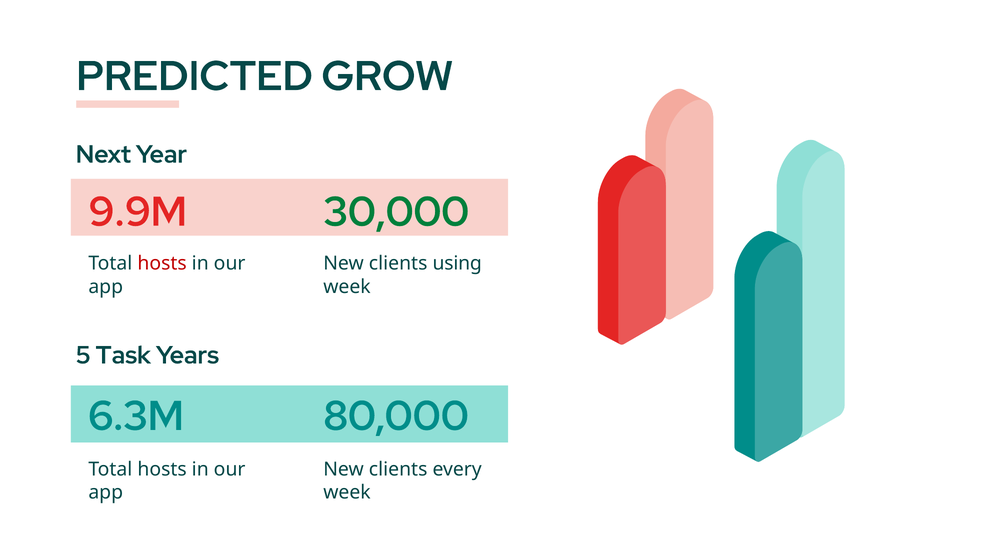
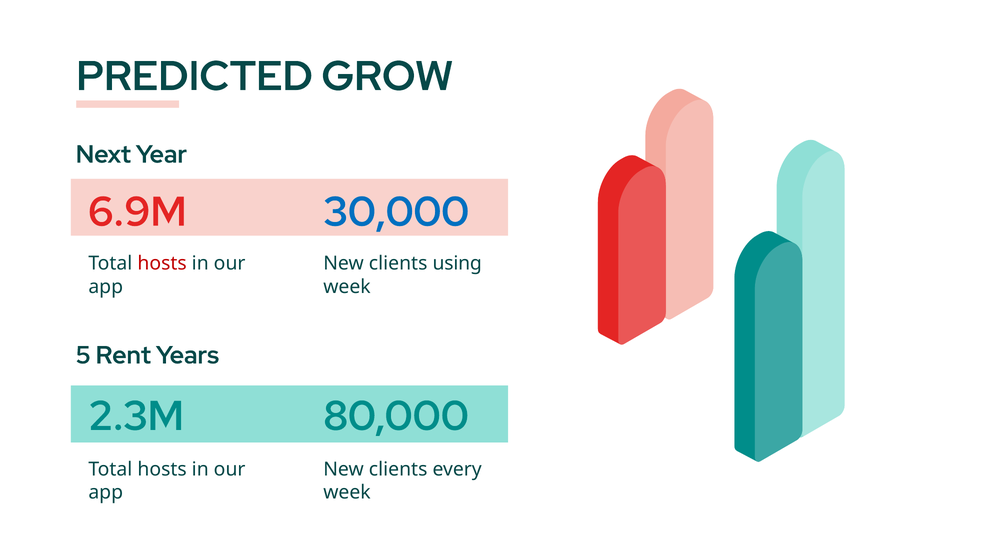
9.9M: 9.9M -> 6.9M
30,000 colour: green -> blue
Task: Task -> Rent
6.3M: 6.3M -> 2.3M
